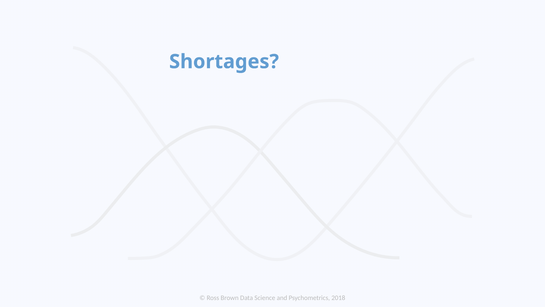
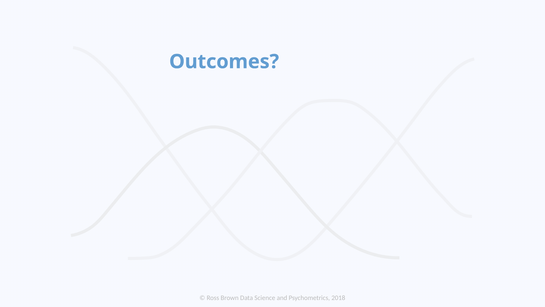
Shortages: Shortages -> Outcomes
